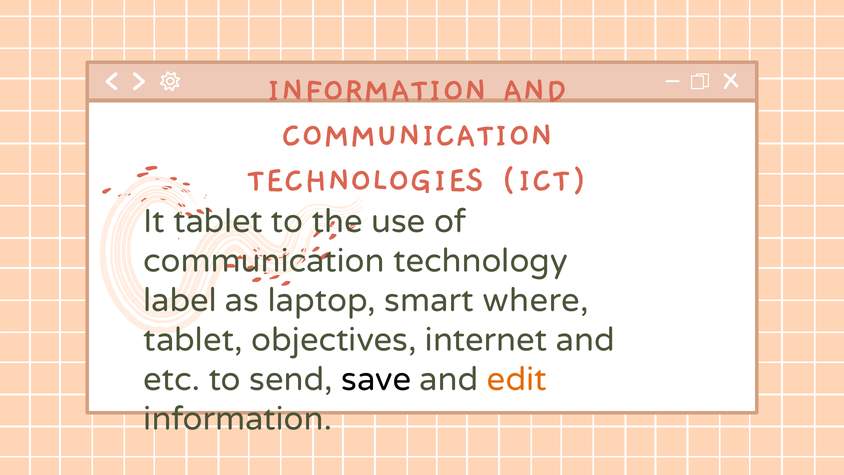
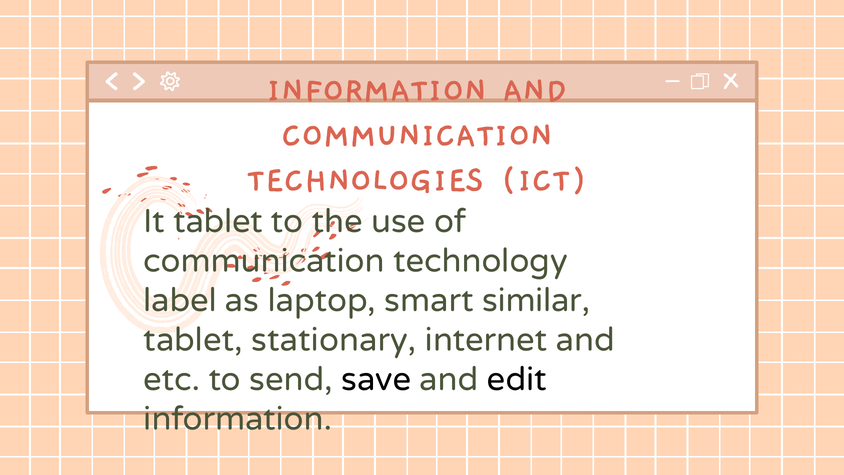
where: where -> similar
objectives: objectives -> stationary
edit colour: orange -> black
